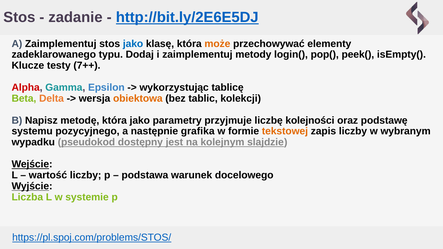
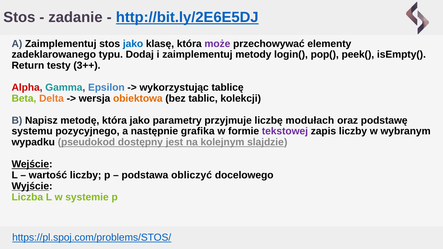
może colour: orange -> purple
Klucze: Klucze -> Return
7++: 7++ -> 3++
kolejności: kolejności -> modułach
tekstowej colour: orange -> purple
warunek: warunek -> obliczyć
